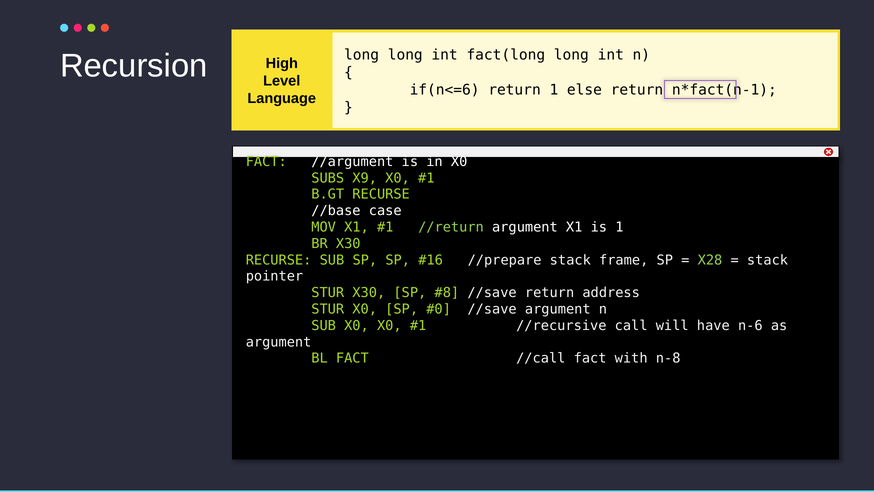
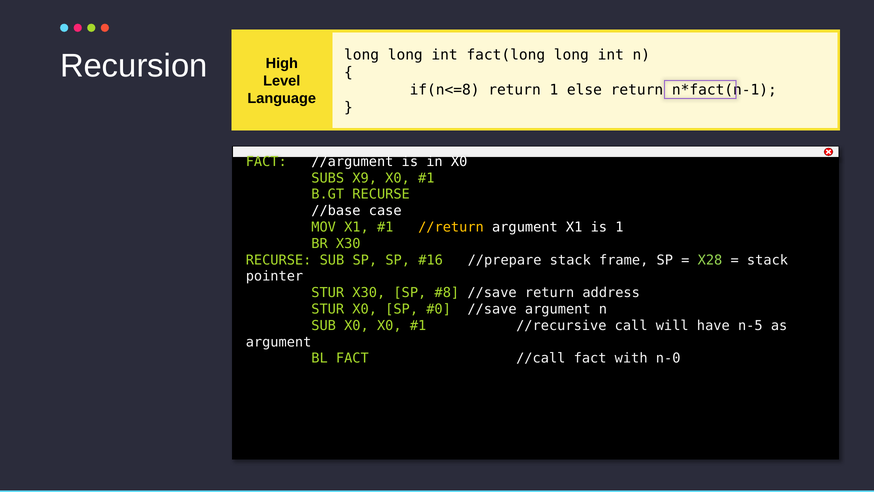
if(n<=6: if(n<=6 -> if(n<=8
//return colour: light green -> yellow
n-6: n-6 -> n-5
n-8: n-8 -> n-0
